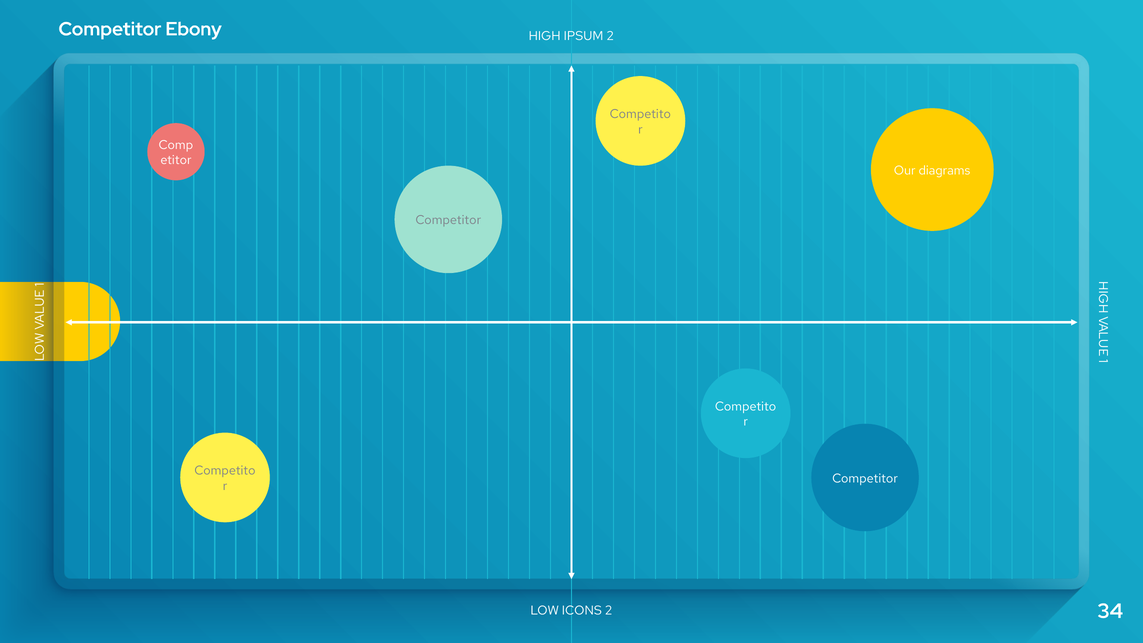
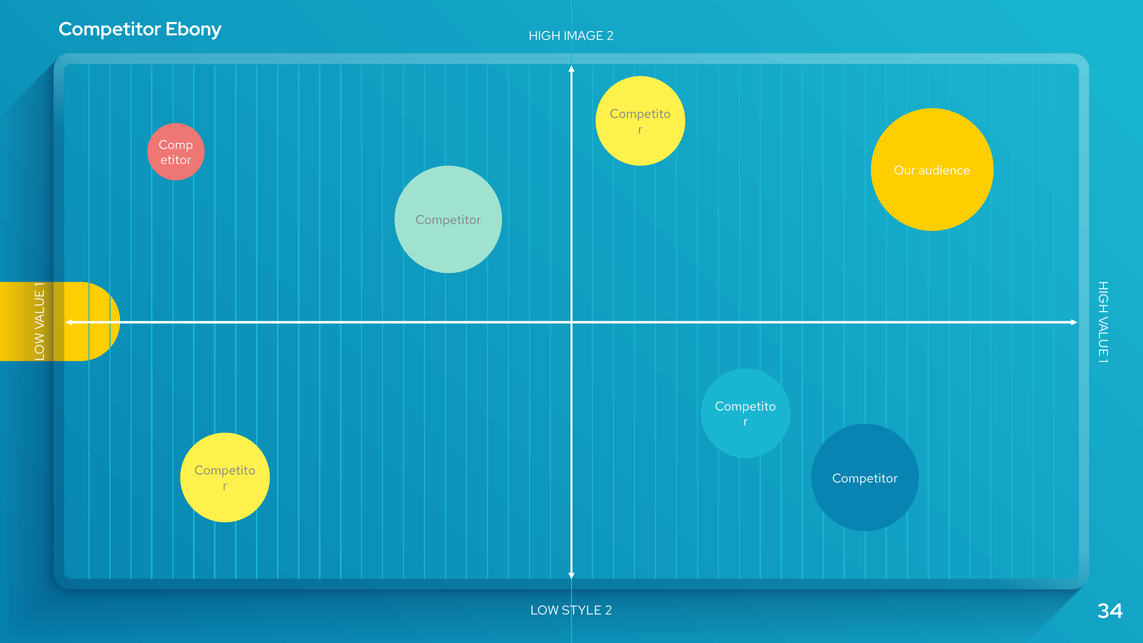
IPSUM: IPSUM -> IMAGE
diagrams: diagrams -> audience
ICONS: ICONS -> STYLE
